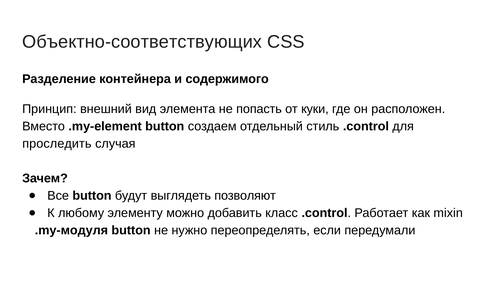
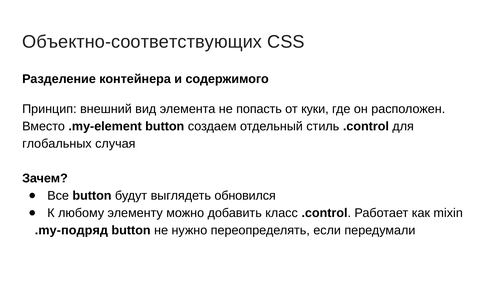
проследить: проследить -> глобальных
позволяют: позволяют -> обновился
.my-модуля: .my-модуля -> .my-подряд
